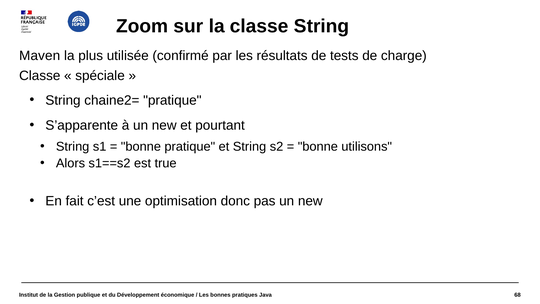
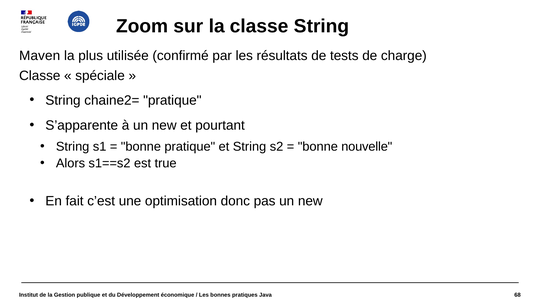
utilisons: utilisons -> nouvelle
